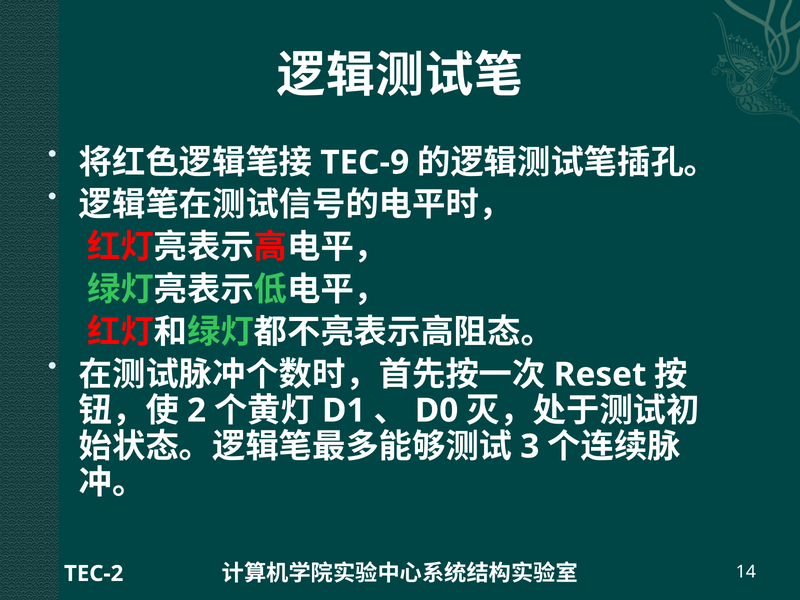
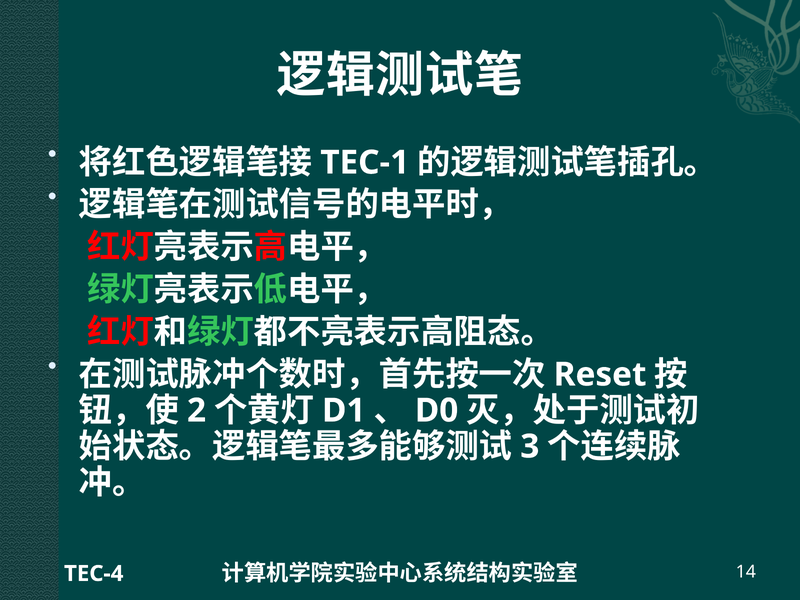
TEC-9: TEC-9 -> TEC-1
TEC-2: TEC-2 -> TEC-4
